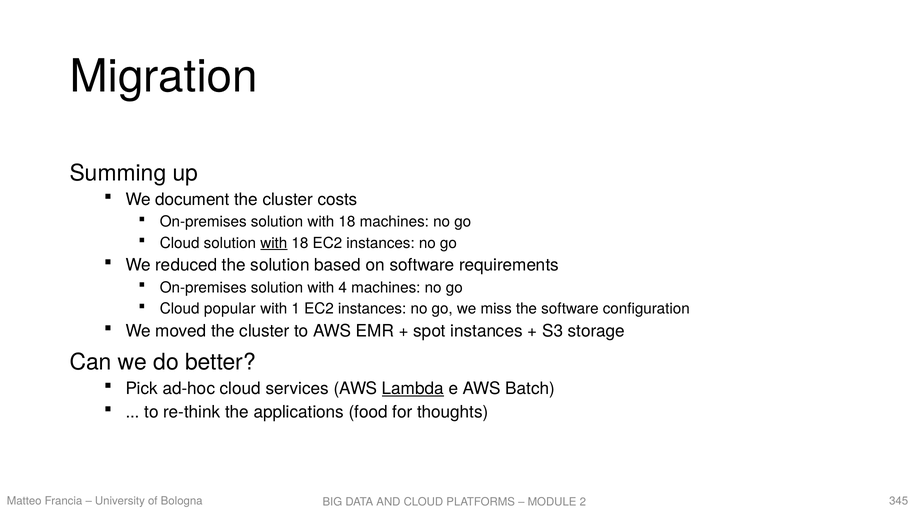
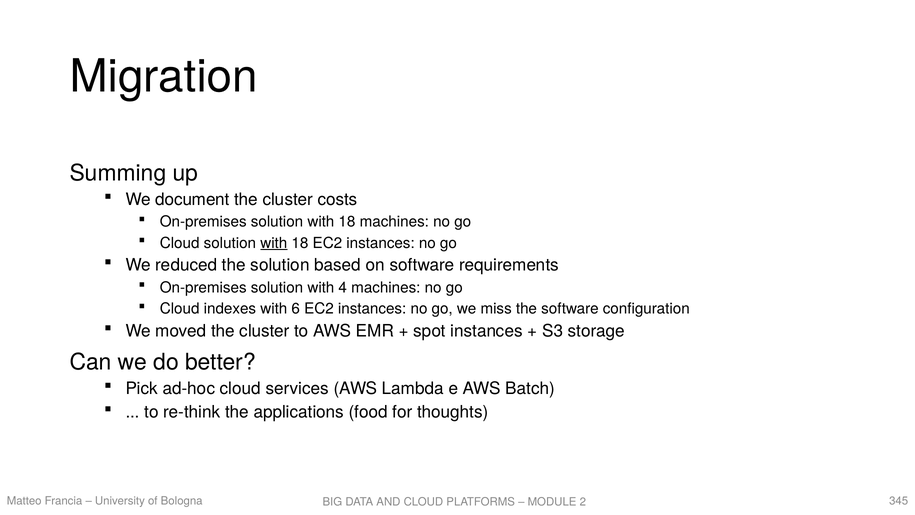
popular: popular -> indexes
1: 1 -> 6
Lambda underline: present -> none
